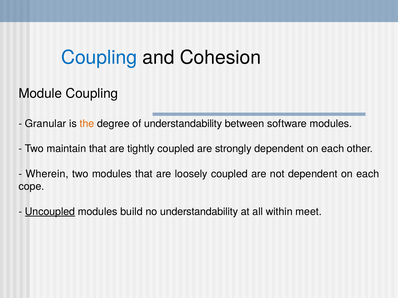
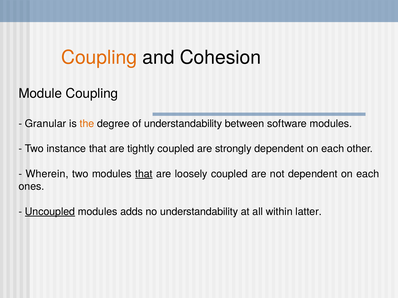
Coupling at (99, 58) colour: blue -> orange
maintain: maintain -> instance
that at (144, 174) underline: none -> present
cope: cope -> ones
build: build -> adds
meet: meet -> latter
